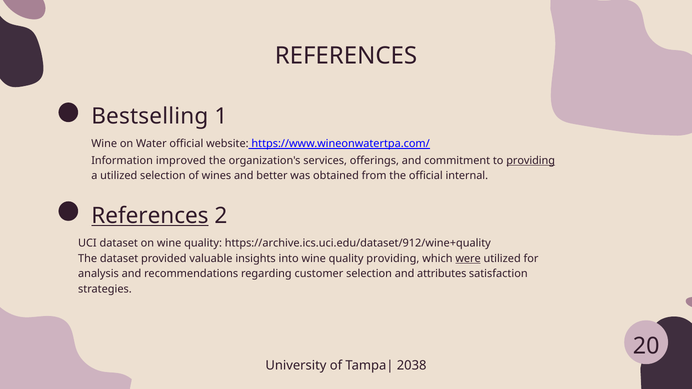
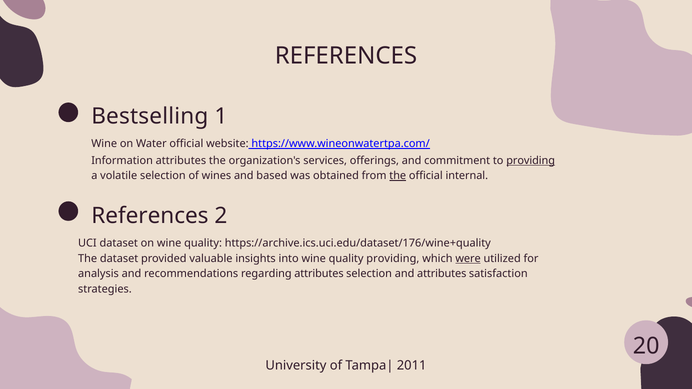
Information improved: improved -> attributes
a utilized: utilized -> volatile
better: better -> based
the at (398, 176) underline: none -> present
References at (150, 216) underline: present -> none
https://archive.ics.uci.edu/dataset/912/wine+quality: https://archive.ics.uci.edu/dataset/912/wine+quality -> https://archive.ics.uci.edu/dataset/176/wine+quality
regarding customer: customer -> attributes
2038: 2038 -> 2011
